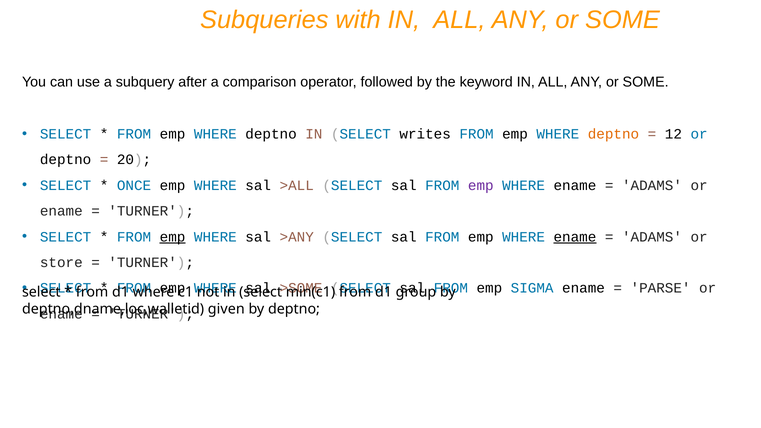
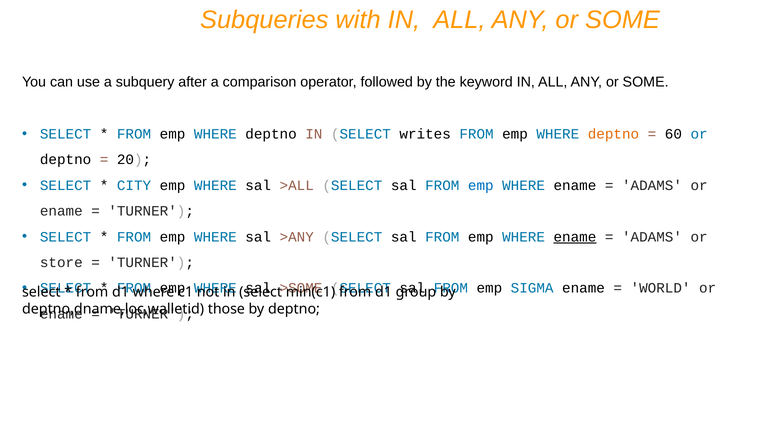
12: 12 -> 60
ONCE: ONCE -> CITY
emp at (481, 185) colour: purple -> blue
emp at (173, 237) underline: present -> none
PARSE: PARSE -> WORLD
given: given -> those
